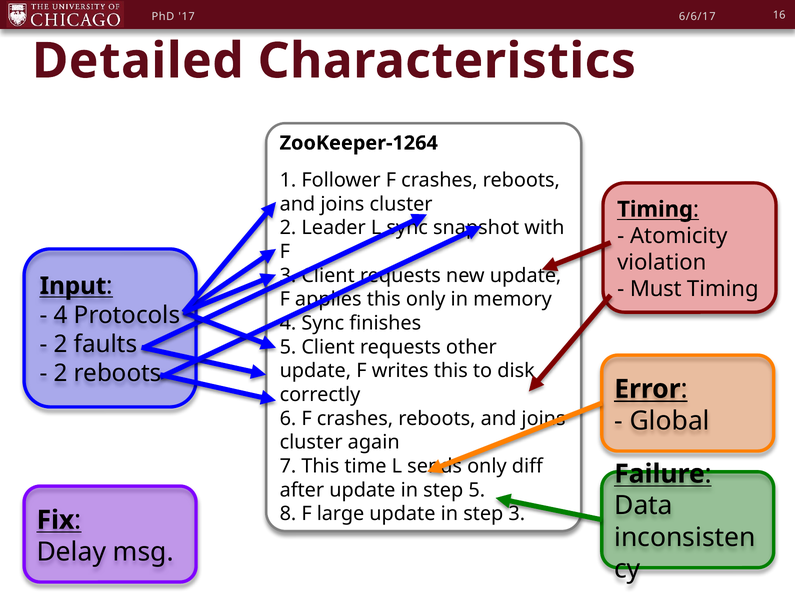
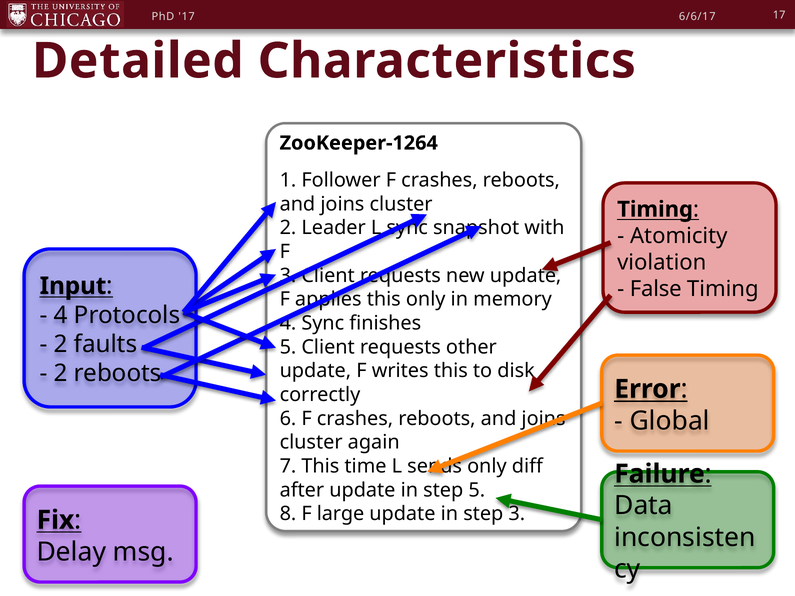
17 16: 16 -> 17
Must: Must -> False
